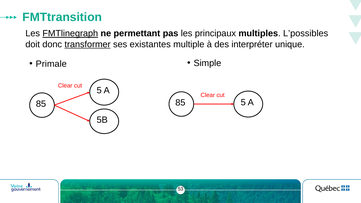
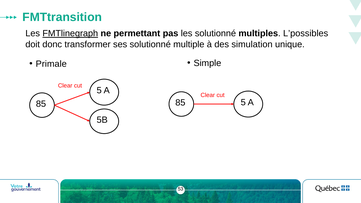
les principaux: principaux -> solutionné
transformer underline: present -> none
ses existantes: existantes -> solutionné
interpréter: interpréter -> simulation
